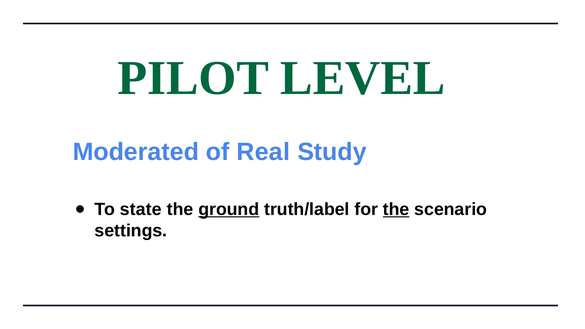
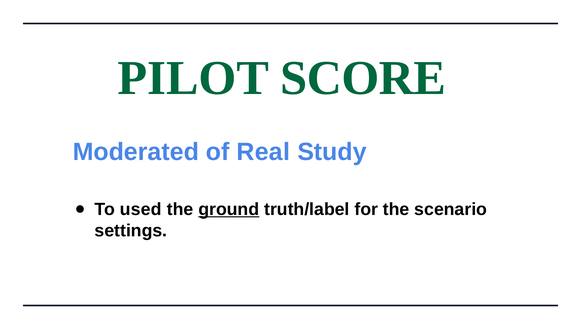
LEVEL: LEVEL -> SCORE
state: state -> used
the at (396, 209) underline: present -> none
